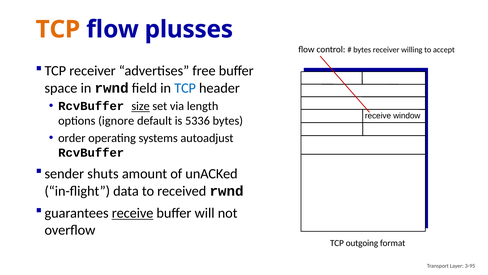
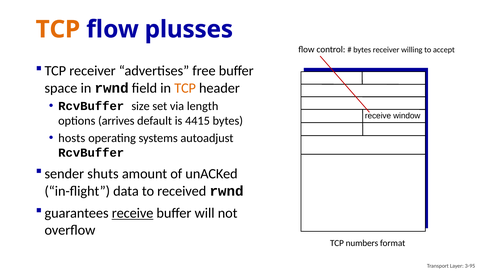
TCP at (185, 88) colour: blue -> orange
size underline: present -> none
ignore: ignore -> arrives
5336: 5336 -> 4415
order: order -> hosts
outgoing: outgoing -> numbers
